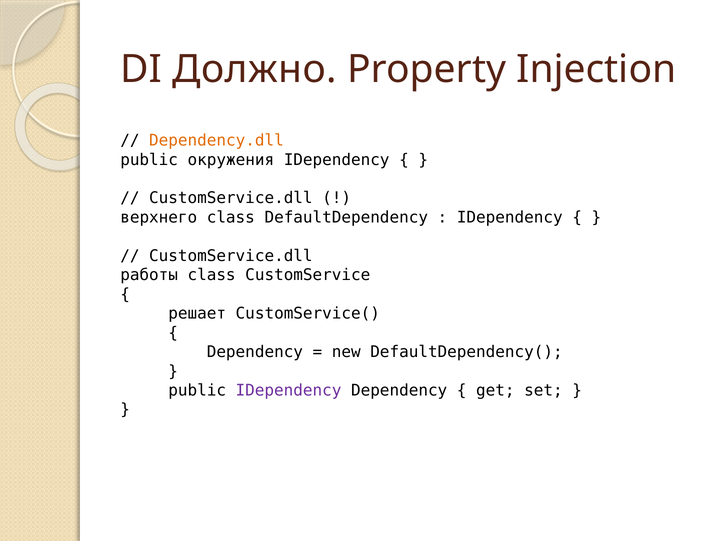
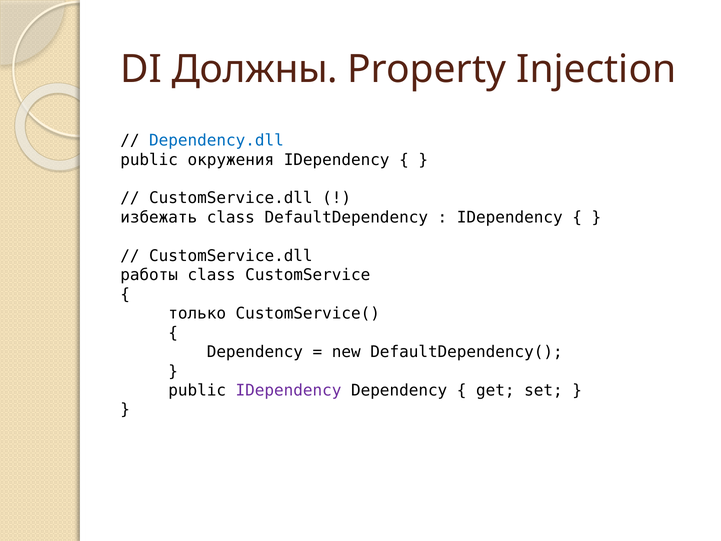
Должно: Должно -> Должны
Dependency.dll colour: orange -> blue
верхнего: верхнего -> избежать
решает: решает -> только
